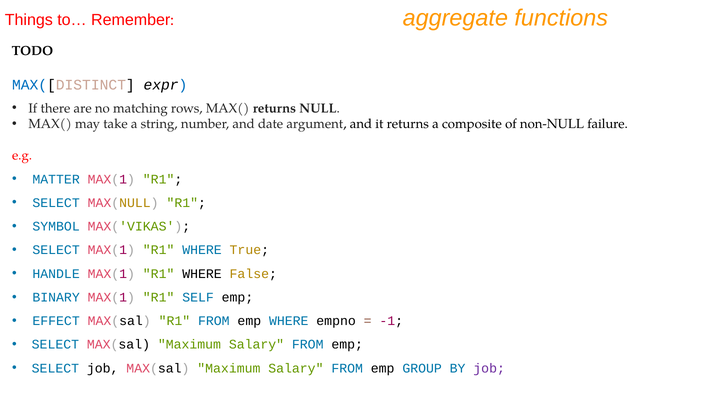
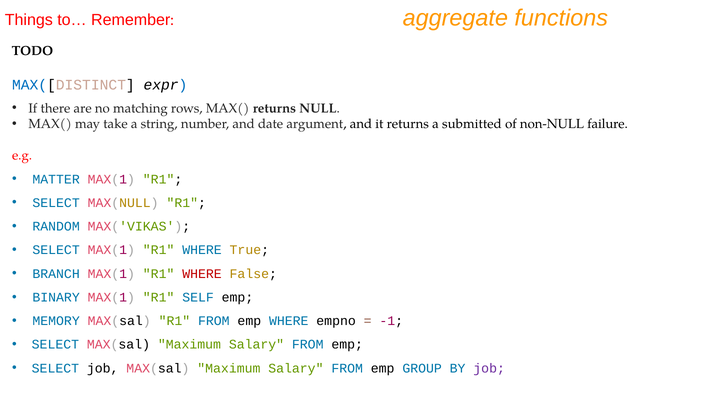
composite: composite -> submitted
SYMBOL: SYMBOL -> RANDOM
HANDLE: HANDLE -> BRANCH
WHERE at (202, 274) colour: black -> red
EFFECT: EFFECT -> MEMORY
